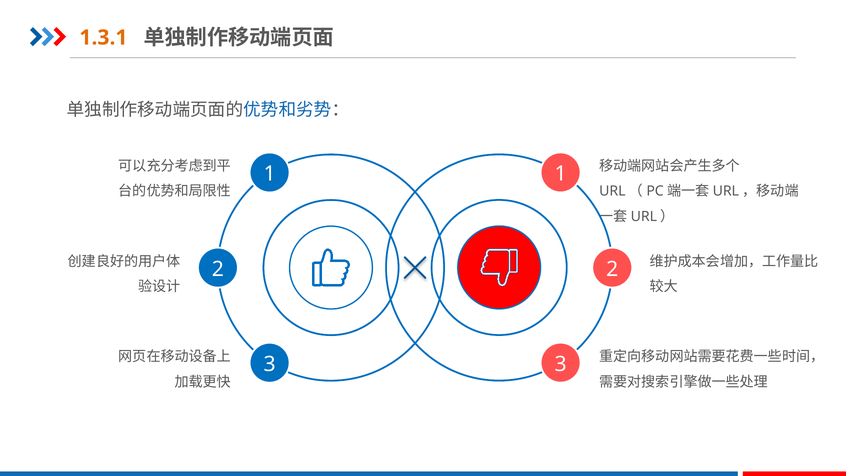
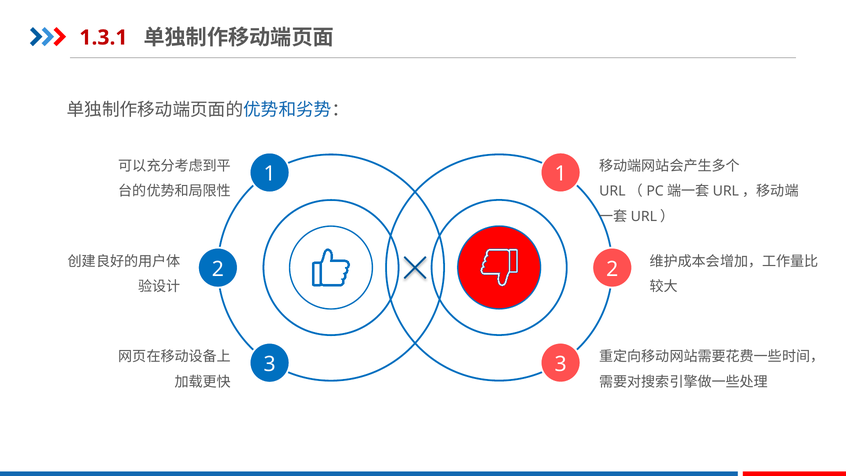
1.3.1 colour: orange -> red
